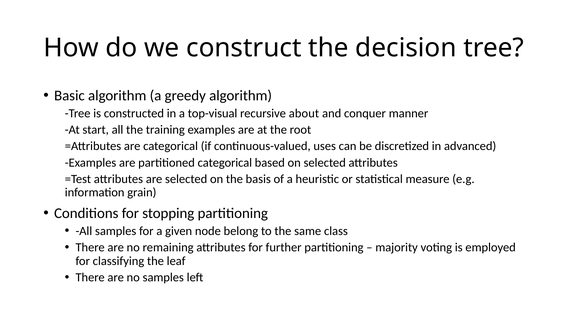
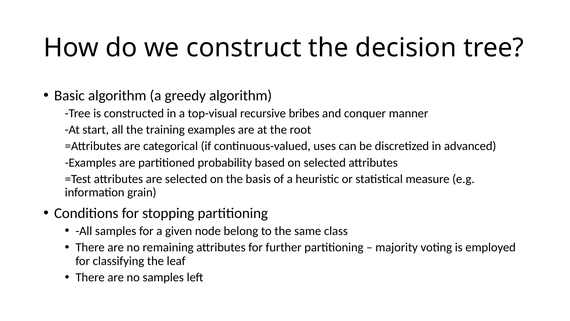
about: about -> bribes
partitioned categorical: categorical -> probability
